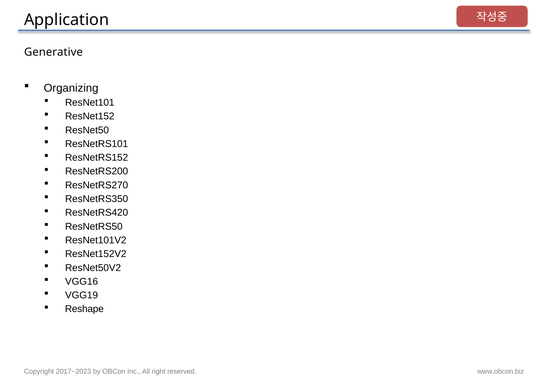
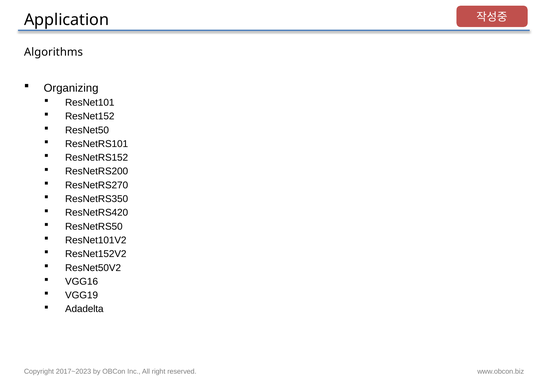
Generative: Generative -> Algorithms
Reshape: Reshape -> Adadelta
